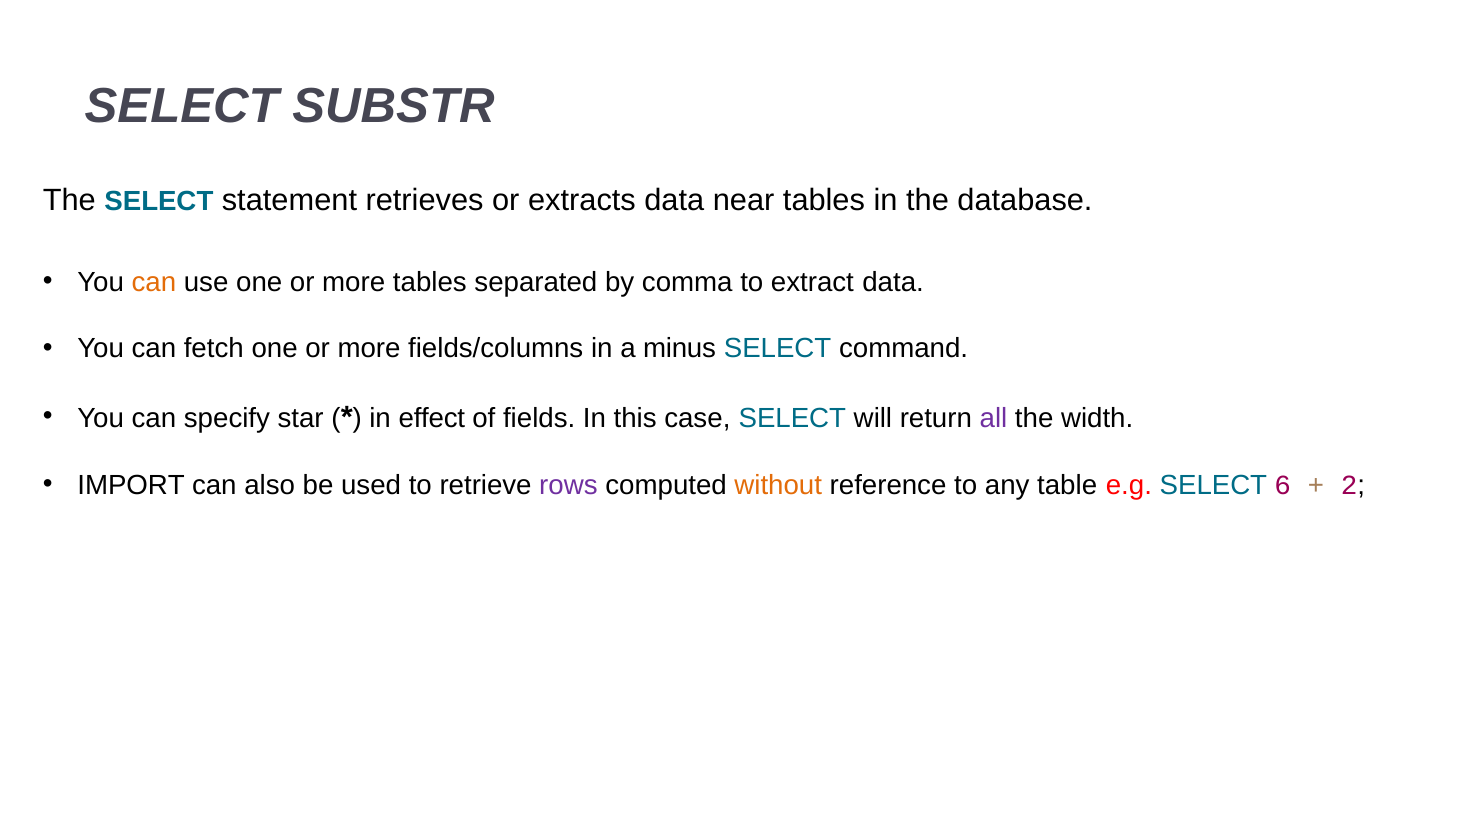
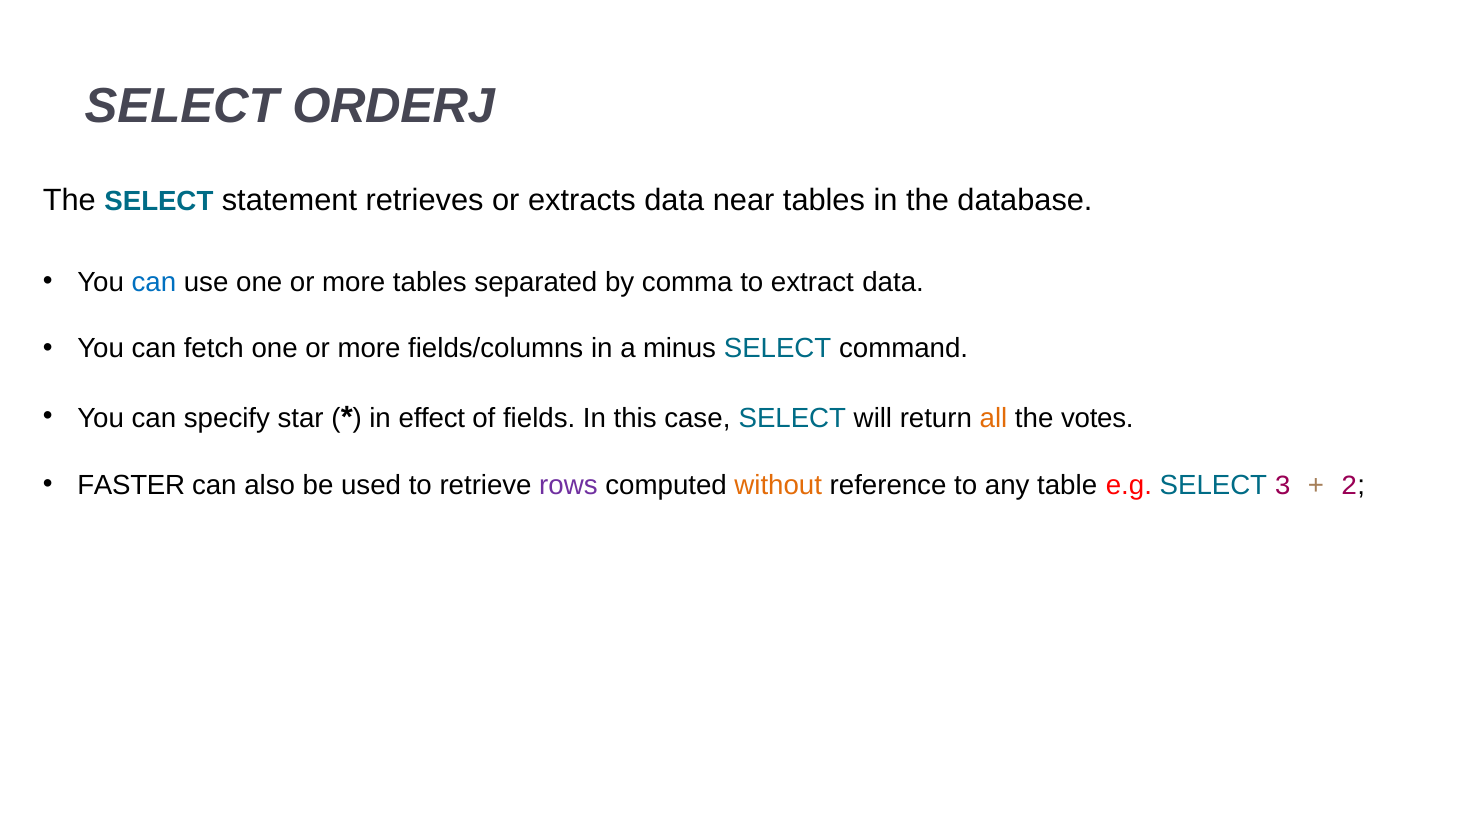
SUBSTR: SUBSTR -> ORDERJ
can at (154, 282) colour: orange -> blue
all colour: purple -> orange
width: width -> votes
IMPORT: IMPORT -> FASTER
6: 6 -> 3
